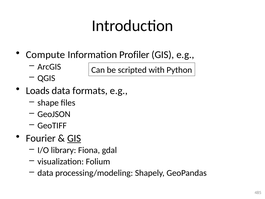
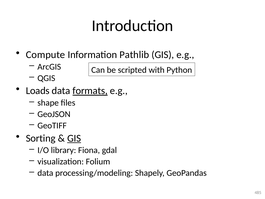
Profiler: Profiler -> Pathlib
formats underline: none -> present
Fourier: Fourier -> Sorting
